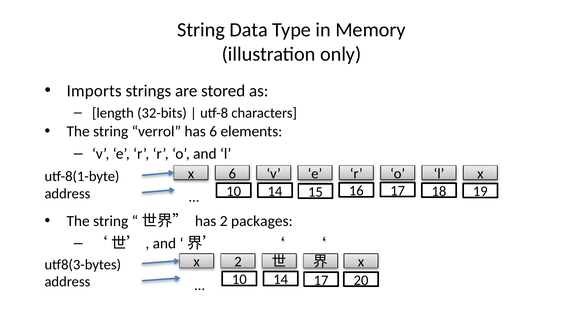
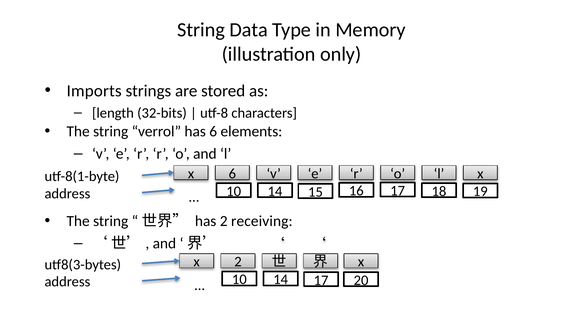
packages: packages -> receiving
